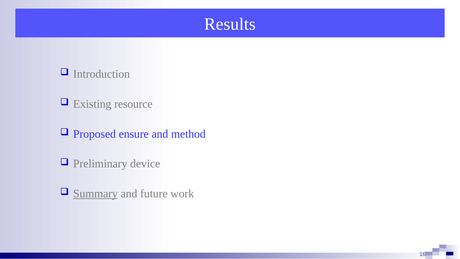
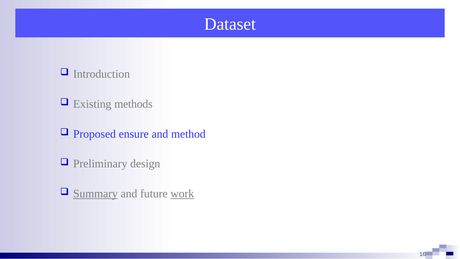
Results: Results -> Dataset
resource: resource -> methods
device: device -> design
work underline: none -> present
